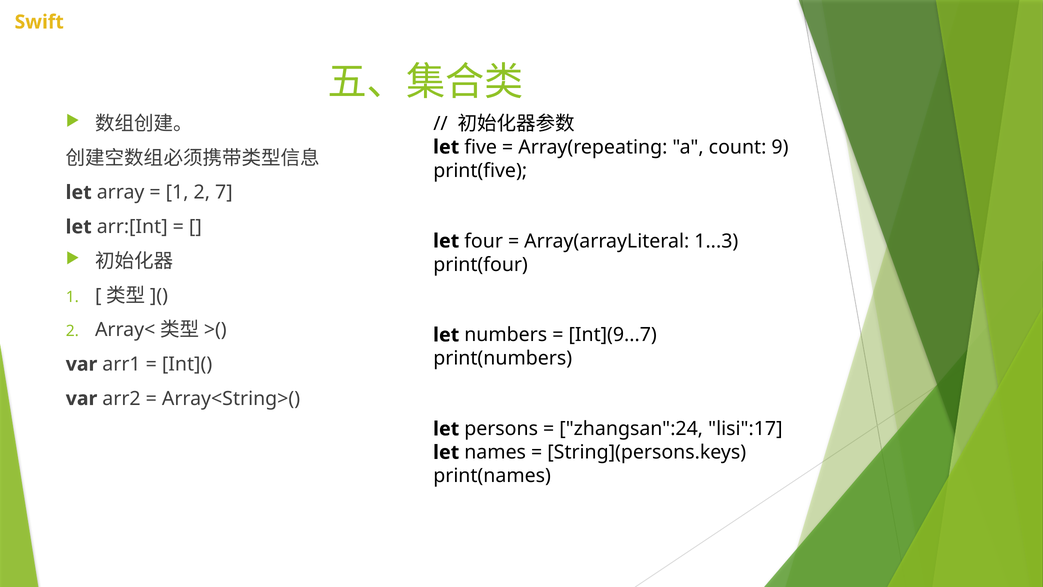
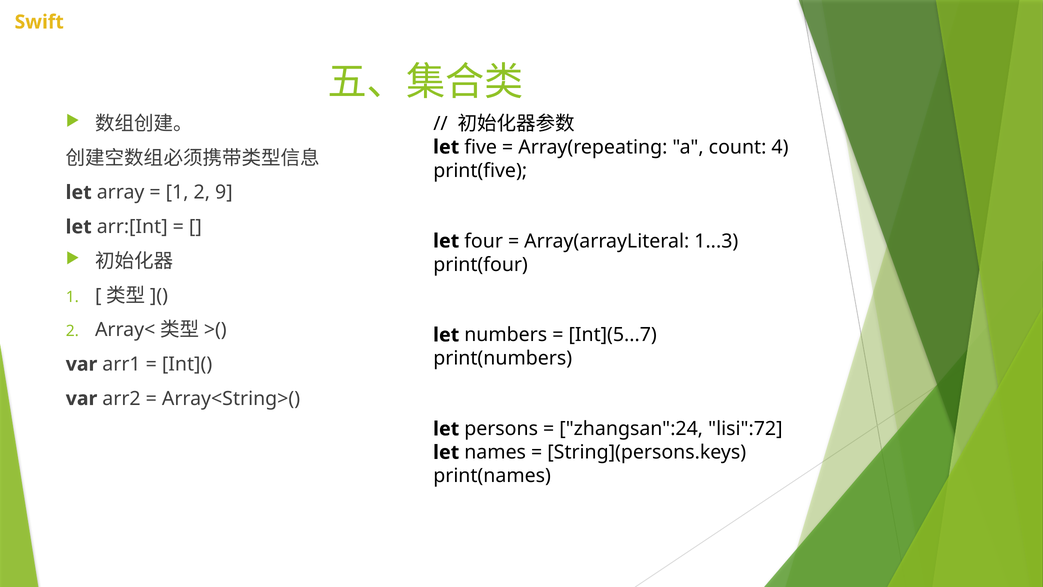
9: 9 -> 4
7: 7 -> 9
Int](9...7: Int](9...7 -> Int](5...7
lisi":17: lisi":17 -> lisi":72
